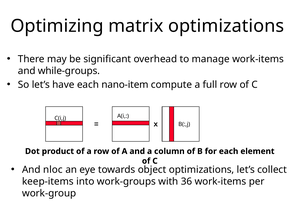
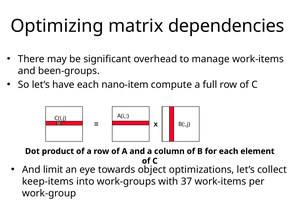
matrix optimizations: optimizations -> dependencies
while-groups: while-groups -> been-groups
nloc: nloc -> limit
36: 36 -> 37
